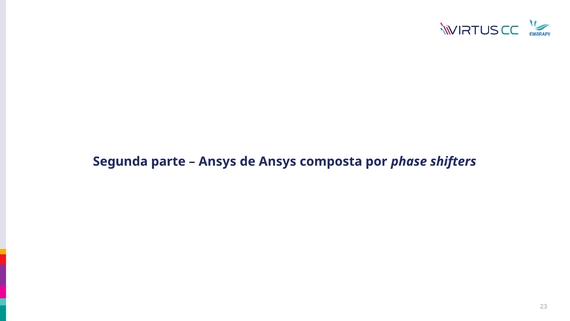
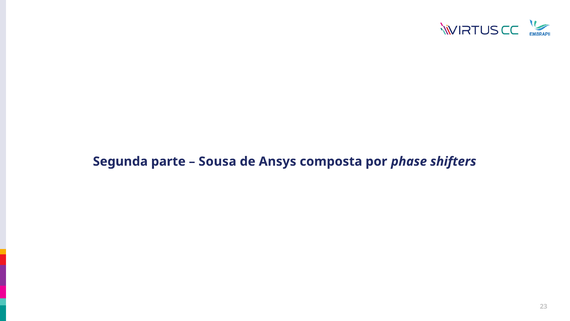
Ansys at (217, 161): Ansys -> Sousa
